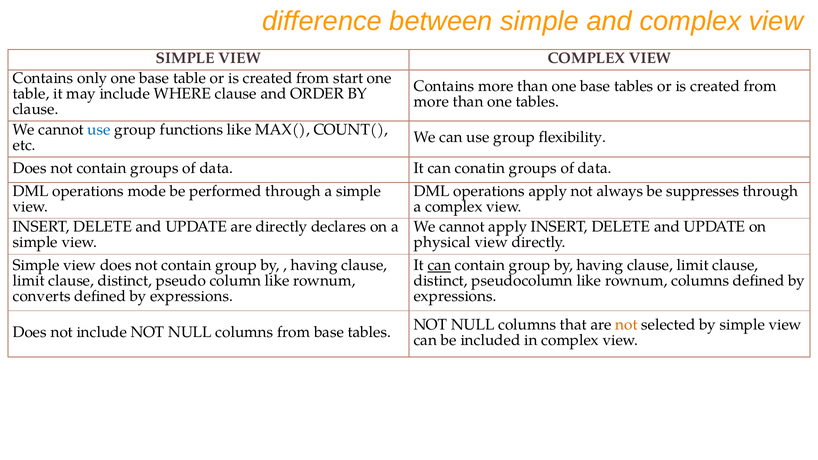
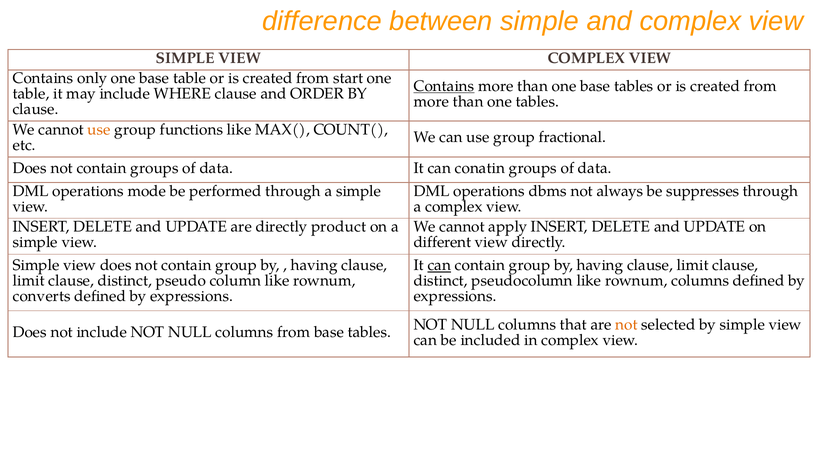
Contains at (444, 86) underline: none -> present
use at (99, 130) colour: blue -> orange
flexibility: flexibility -> fractional
operations apply: apply -> dbms
declares: declares -> product
physical: physical -> different
